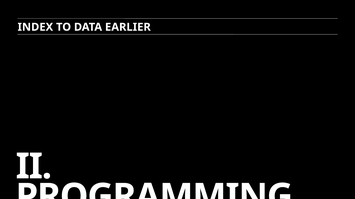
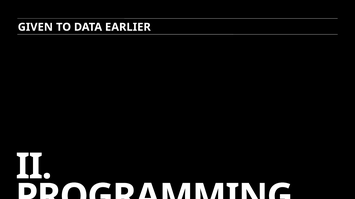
INDEX: INDEX -> GIVEN
